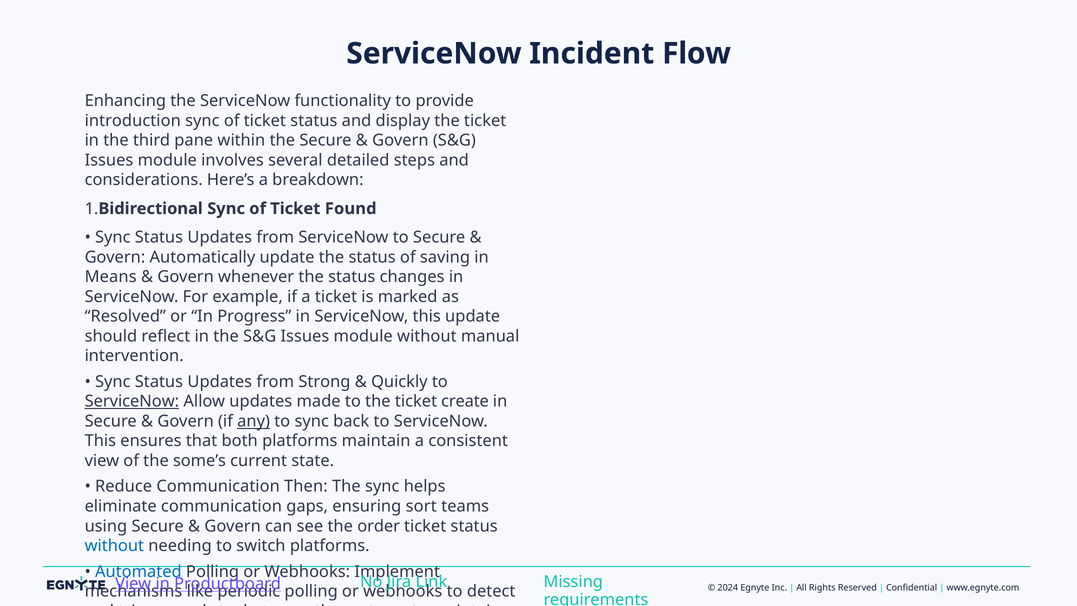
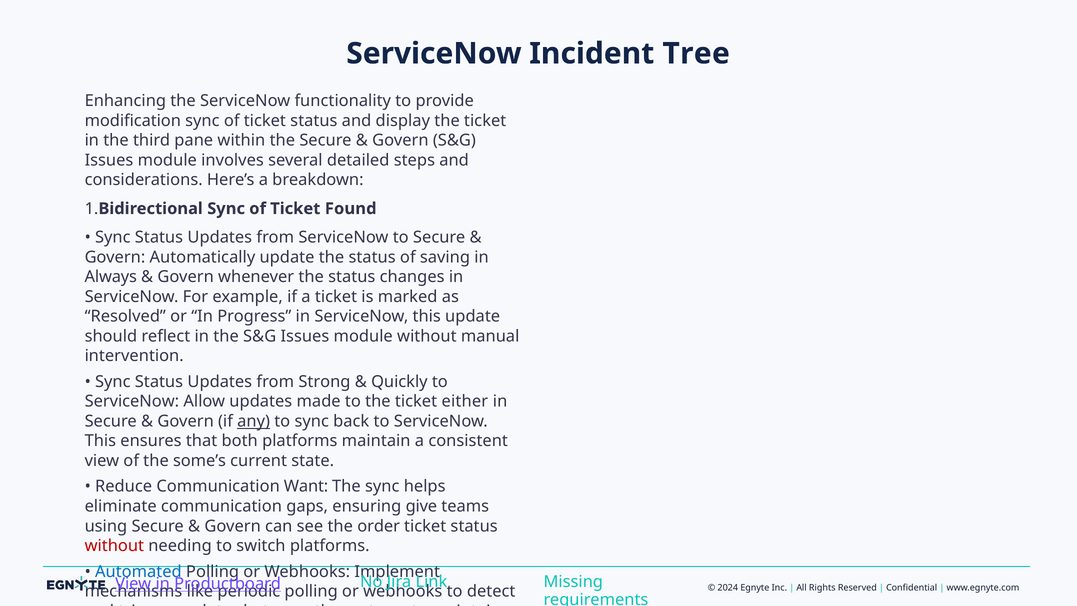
Flow: Flow -> Tree
introduction: introduction -> modification
Means: Means -> Always
ServiceNow at (132, 401) underline: present -> none
create: create -> either
Then: Then -> Want
sort: sort -> give
without at (114, 546) colour: blue -> red
